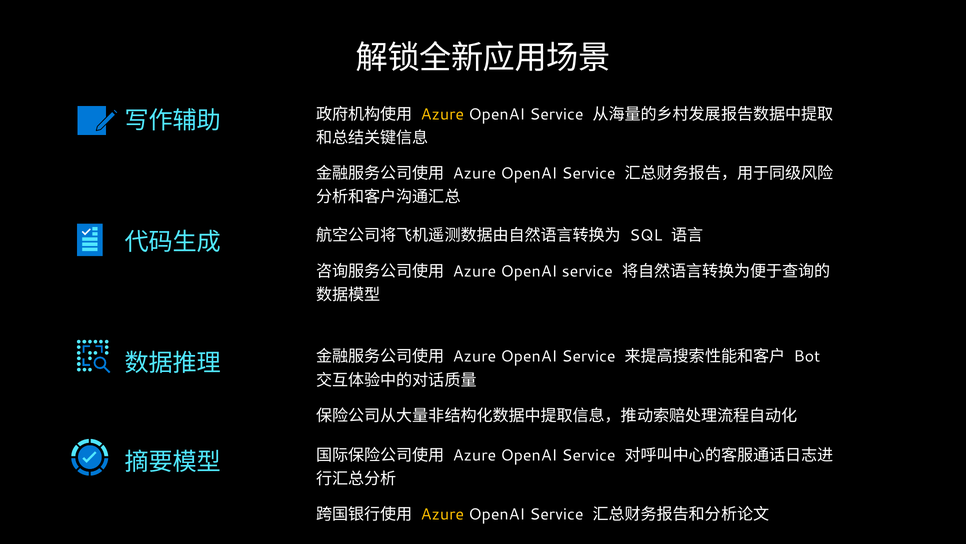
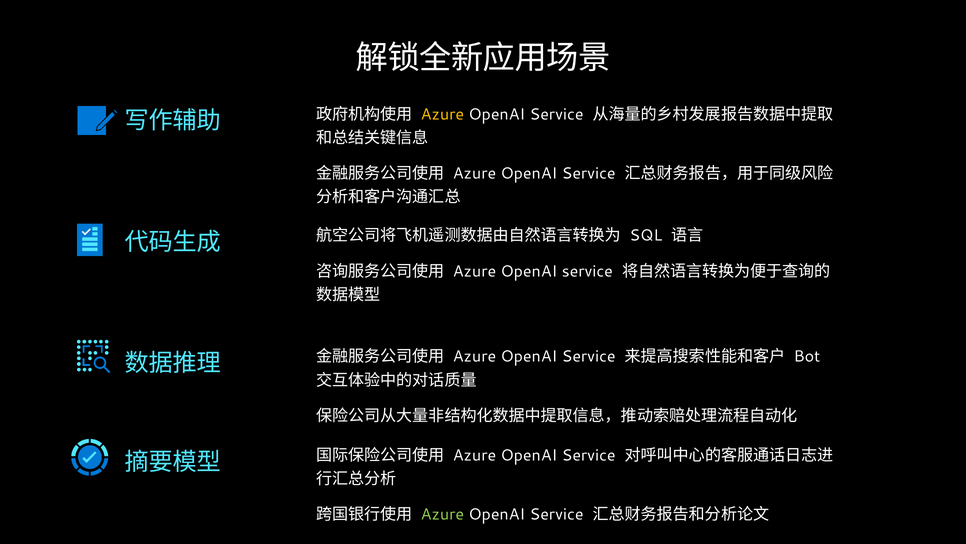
Azure at (442, 514) colour: yellow -> light green
